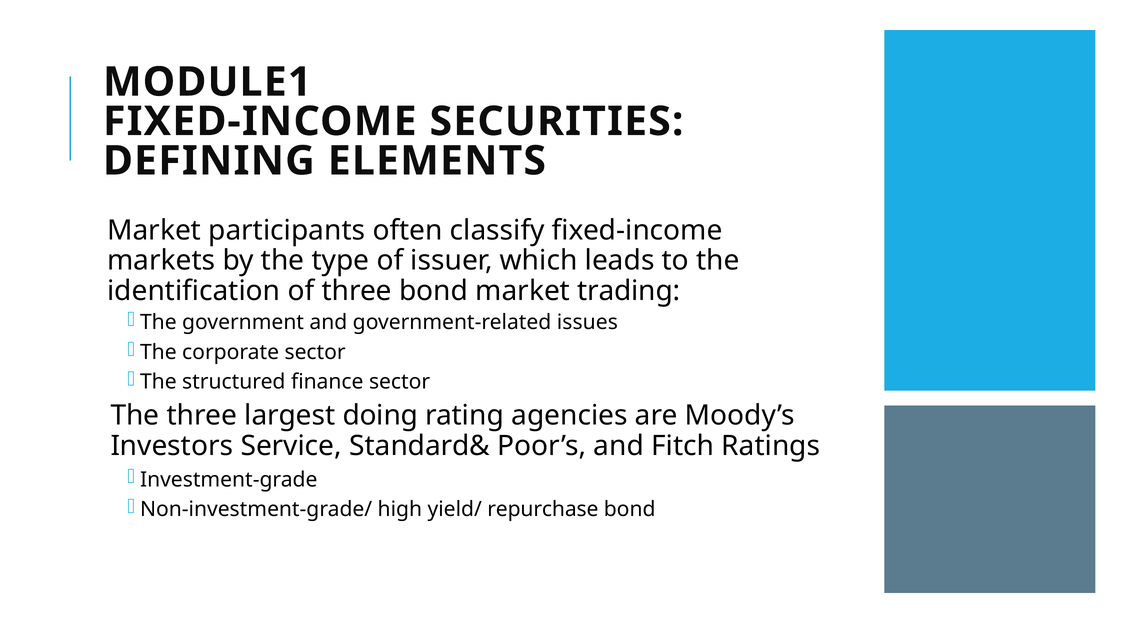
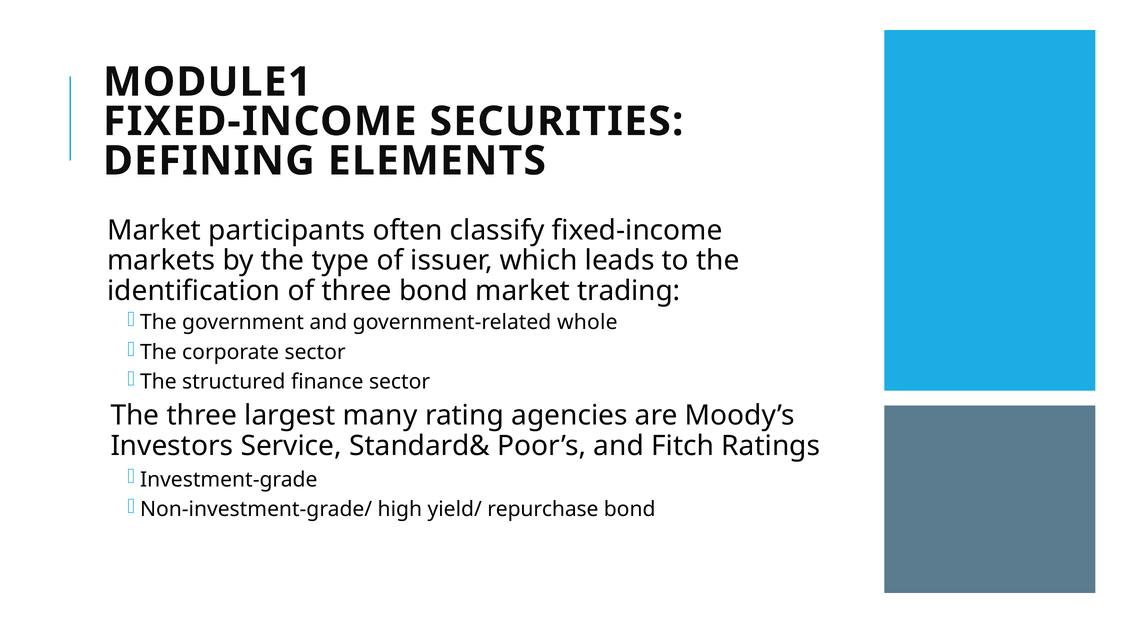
issues: issues -> whole
doing: doing -> many
